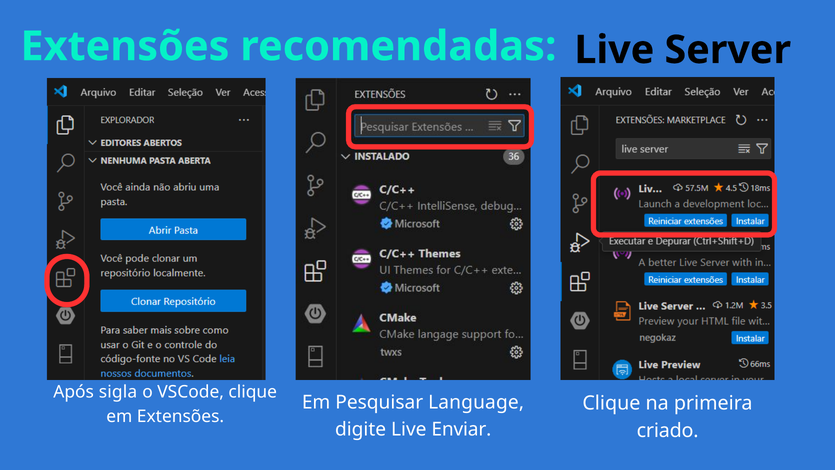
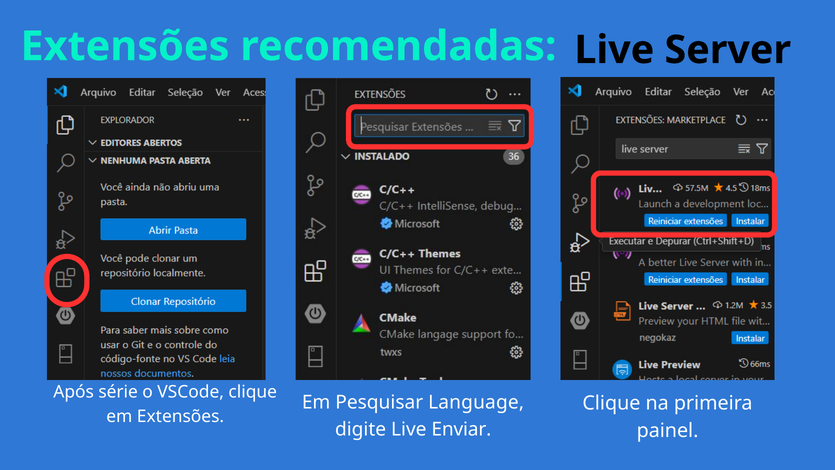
sigla: sigla -> série
criado: criado -> painel
